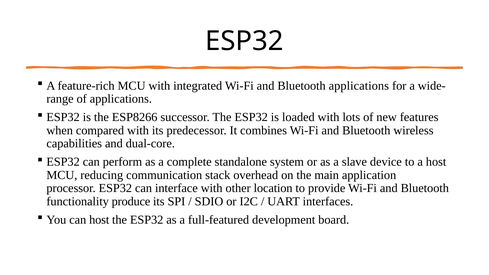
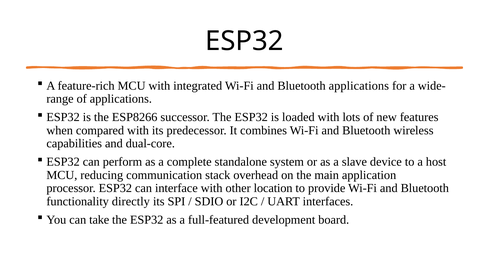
produce: produce -> directly
can host: host -> take
